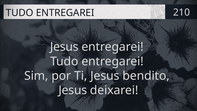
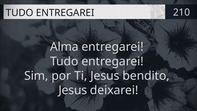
Jesus at (64, 47): Jesus -> Alma
